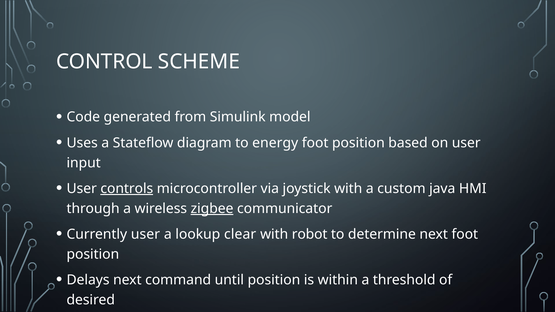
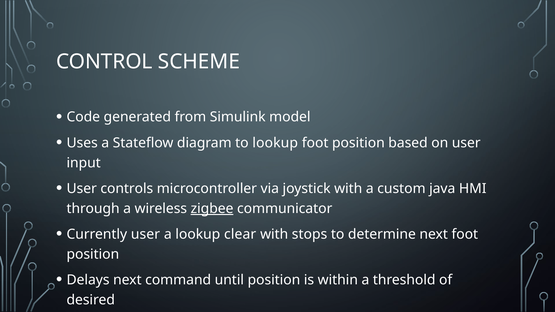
to energy: energy -> lookup
controls underline: present -> none
robot: robot -> stops
